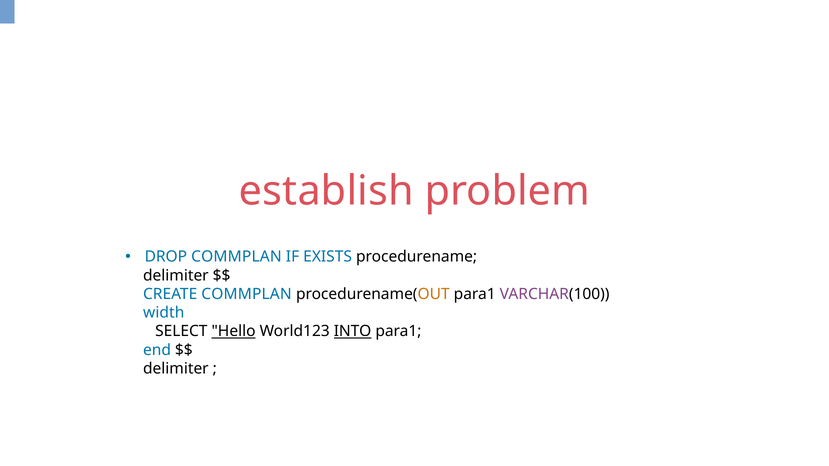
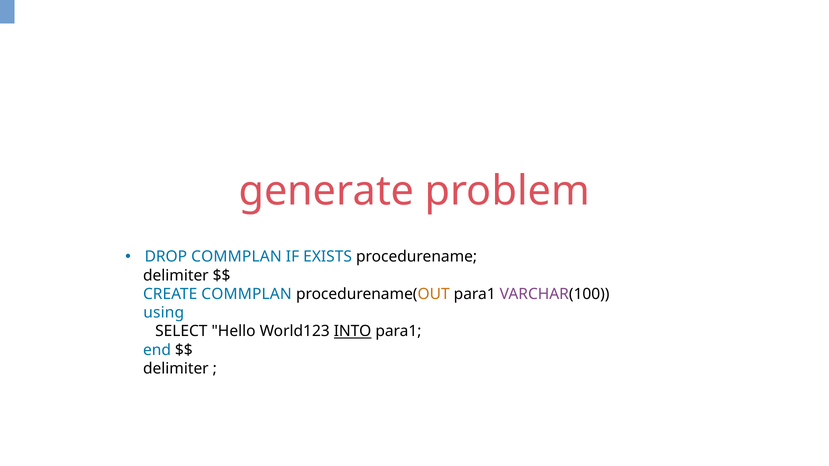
establish: establish -> generate
width: width -> using
Hello underline: present -> none
